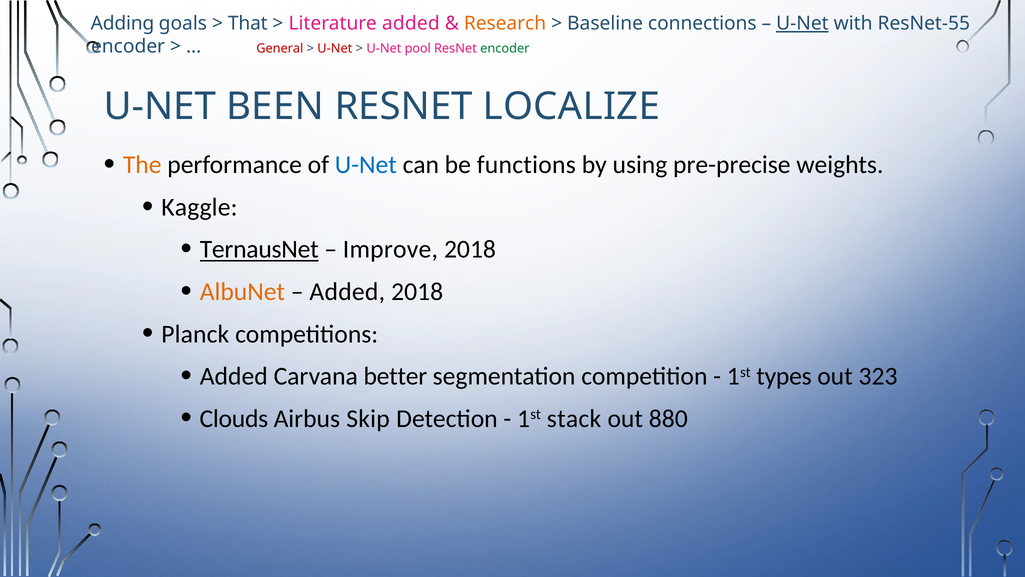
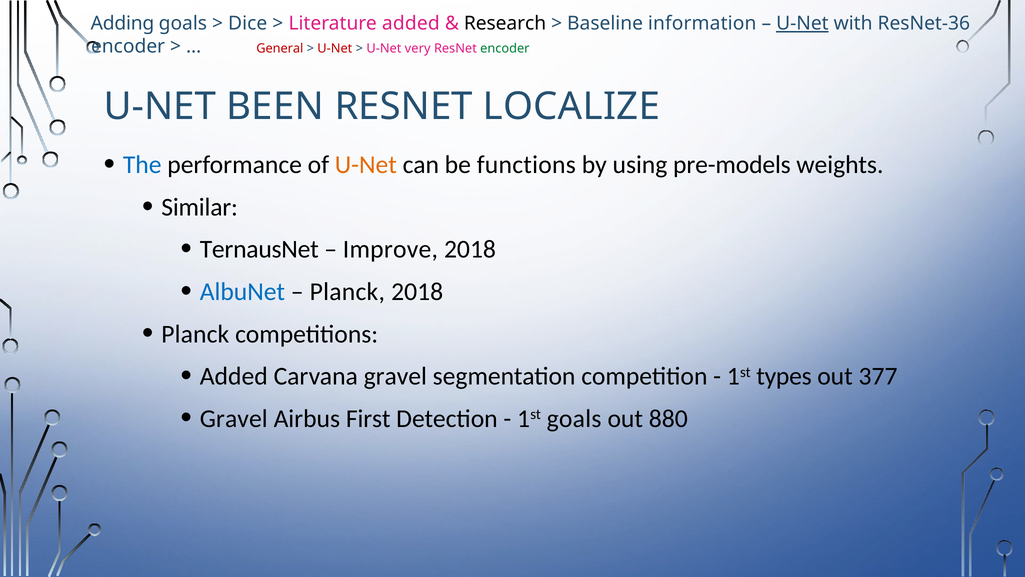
That: That -> Dice
Research colour: orange -> black
connections: connections -> information
ResNet-55: ResNet-55 -> ResNet-36
pool: pool -> very
The colour: orange -> blue
U-Net at (366, 165) colour: blue -> orange
pre-precise: pre-precise -> pre-models
Kaggle: Kaggle -> Similar
TernausNet underline: present -> none
AlbuNet colour: orange -> blue
Added at (347, 292): Added -> Planck
Carvana better: better -> gravel
323: 323 -> 377
Clouds at (234, 418): Clouds -> Gravel
Skip: Skip -> First
1st stack: stack -> goals
